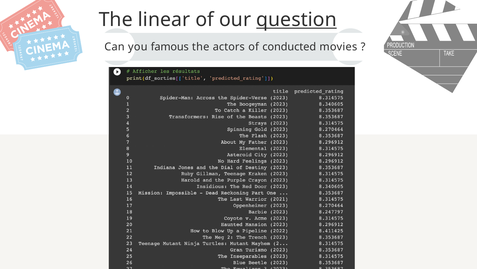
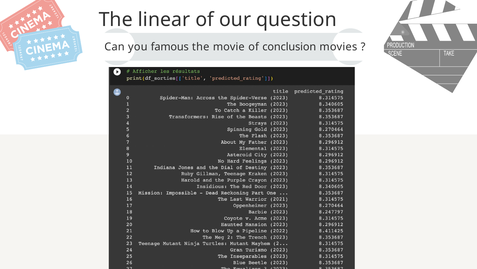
question underline: present -> none
actors: actors -> movie
conducted: conducted -> conclusion
